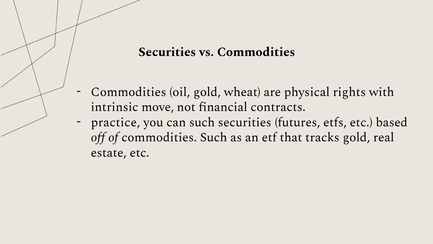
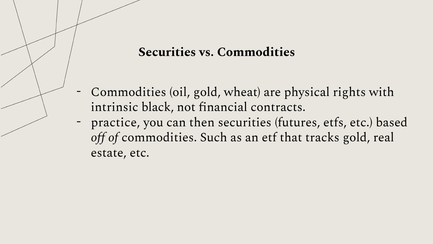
move: move -> black
can such: such -> then
